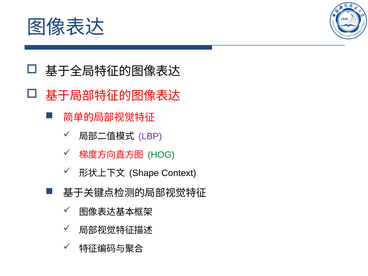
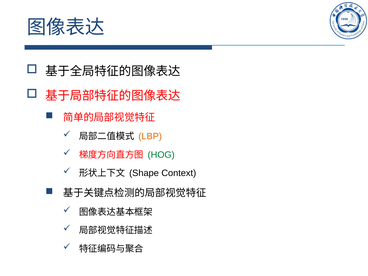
LBP colour: purple -> orange
